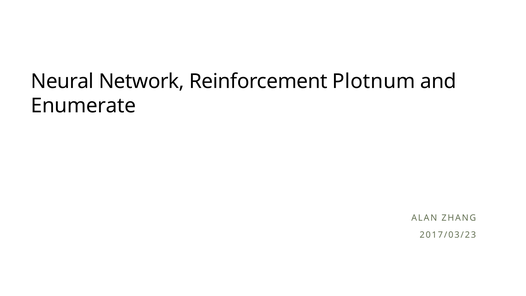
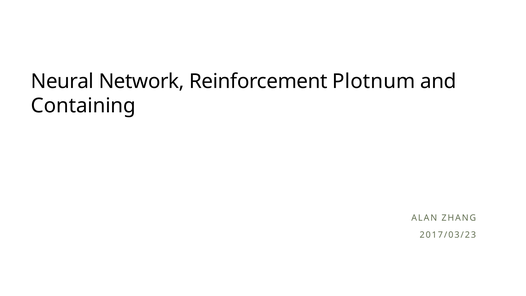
Enumerate: Enumerate -> Containing
